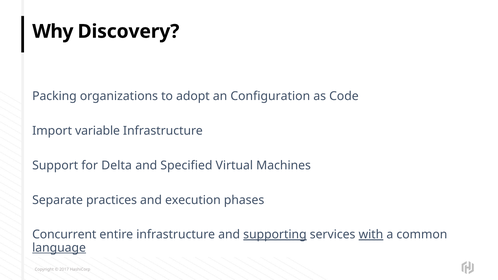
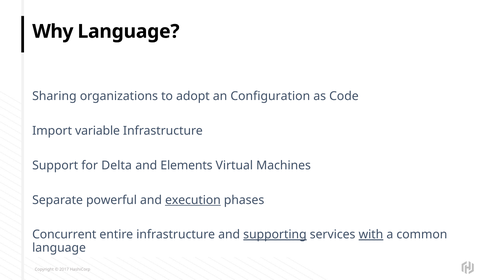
Why Discovery: Discovery -> Language
Packing: Packing -> Sharing
Specified: Specified -> Elements
practices: practices -> powerful
execution underline: none -> present
language at (59, 248) underline: present -> none
